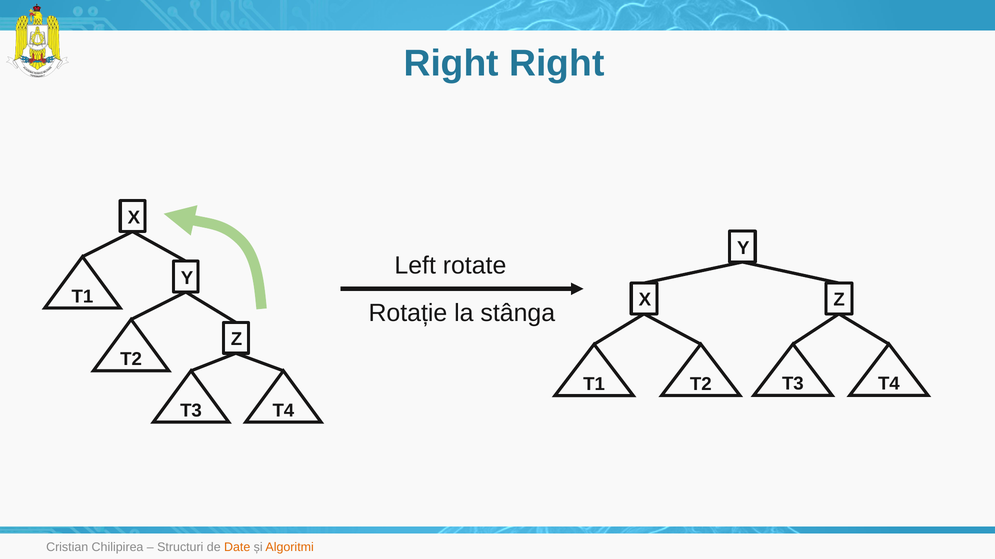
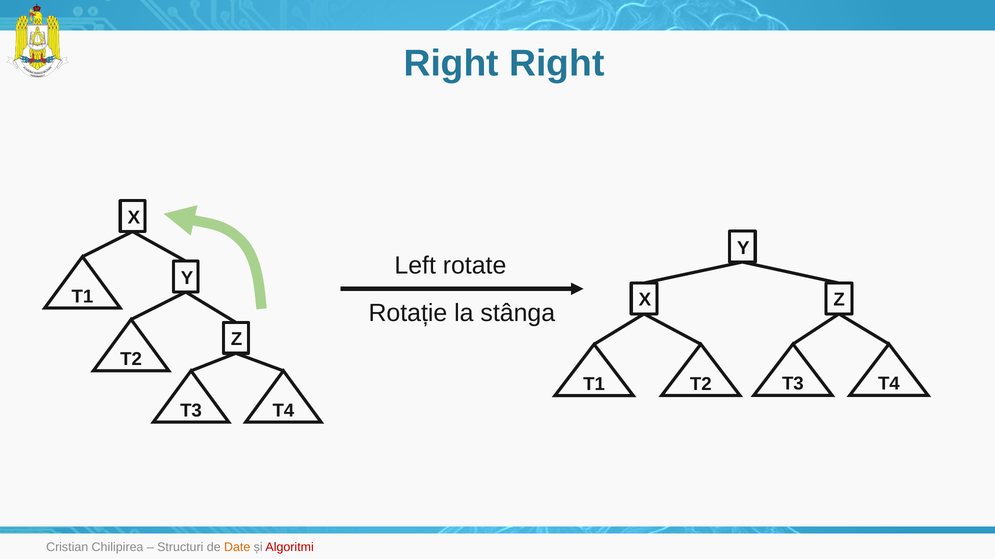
Algoritmi colour: orange -> red
